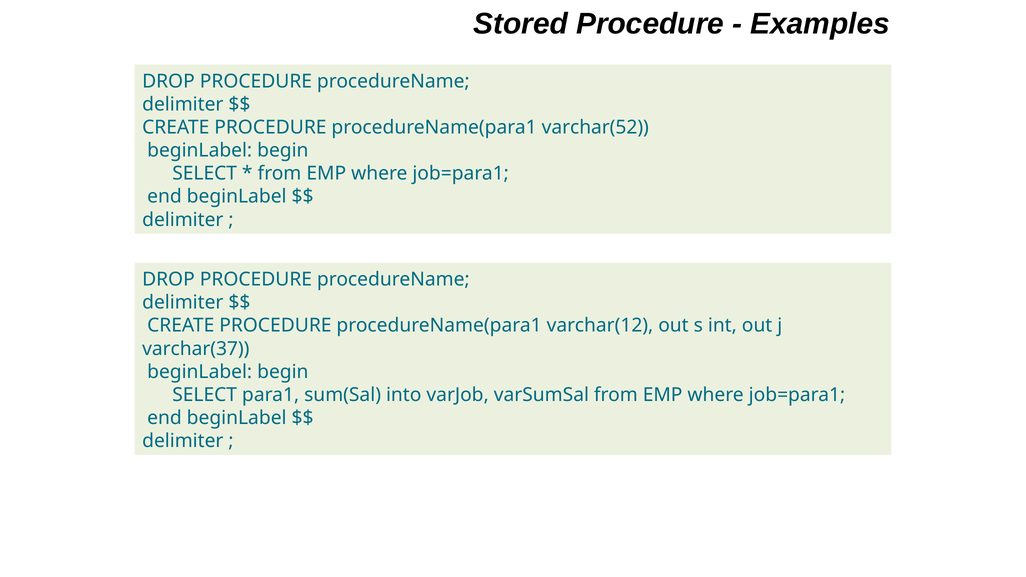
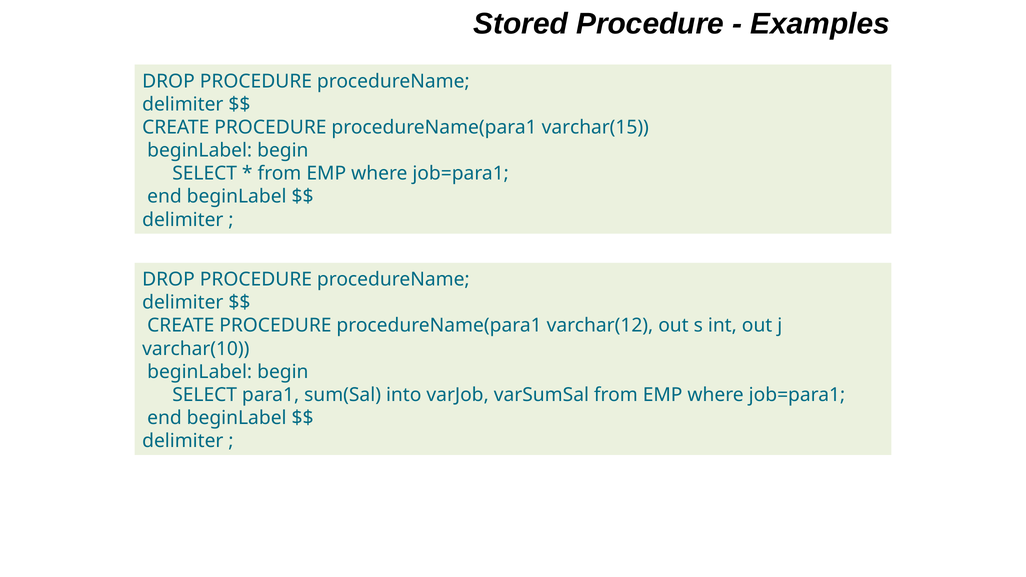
varchar(52: varchar(52 -> varchar(15
varchar(37: varchar(37 -> varchar(10
